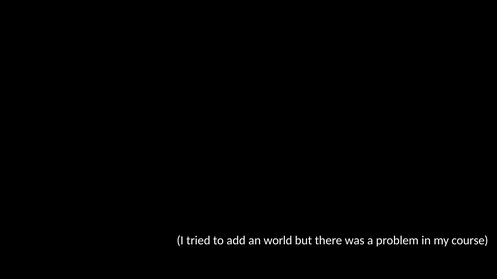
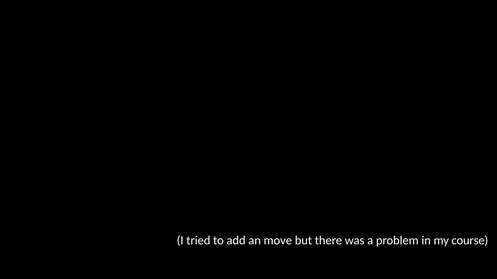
world: world -> move
